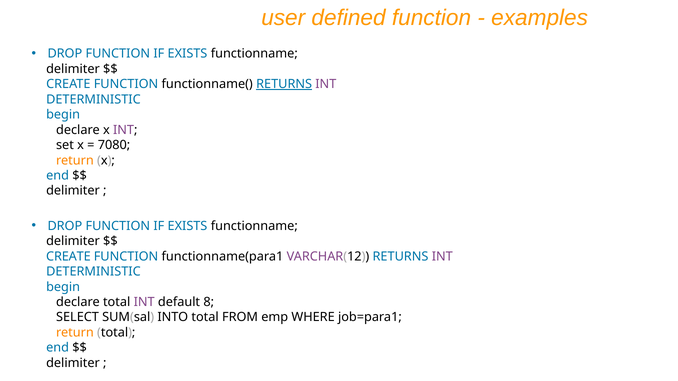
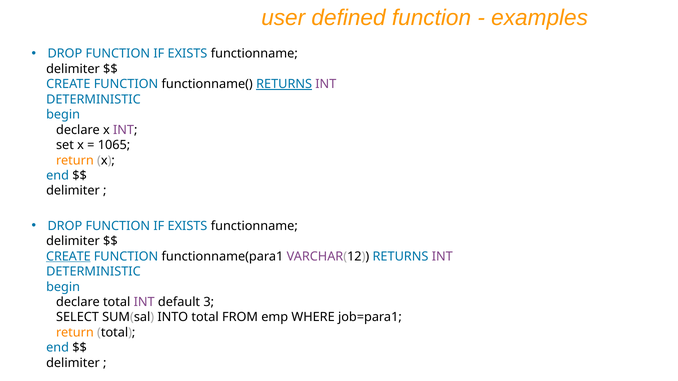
7080: 7080 -> 1065
CREATE at (68, 257) underline: none -> present
8: 8 -> 3
